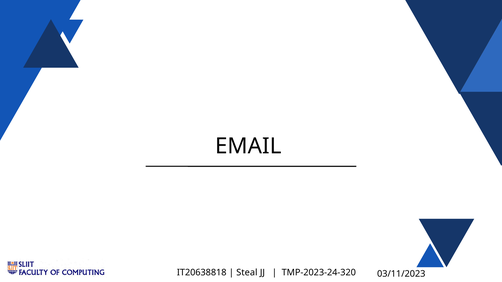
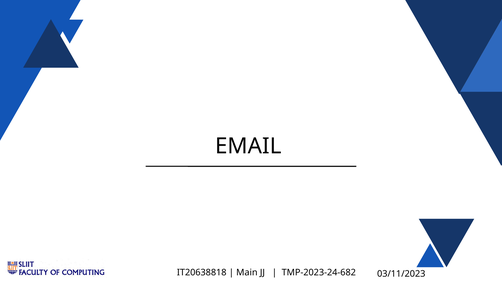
Steal: Steal -> Main
TMP-2023-24-320: TMP-2023-24-320 -> TMP-2023-24-682
